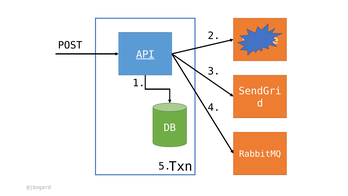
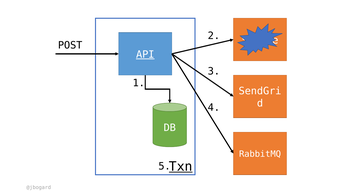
Txn underline: none -> present
